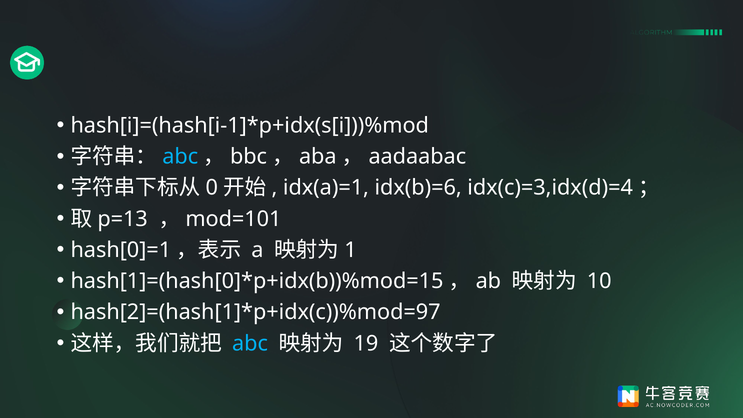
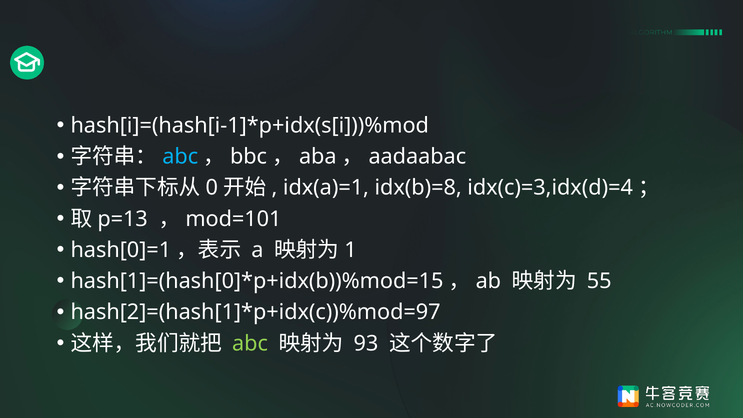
idx(b)=6: idx(b)=6 -> idx(b)=8
10: 10 -> 55
abc at (250, 343) colour: light blue -> light green
19: 19 -> 93
